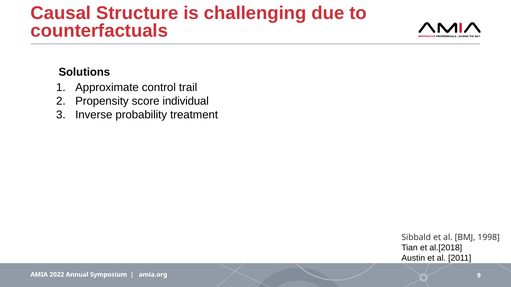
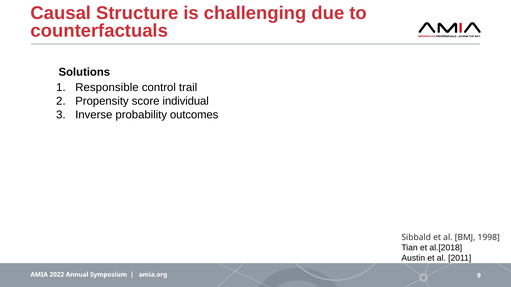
Approximate: Approximate -> Responsible
treatment: treatment -> outcomes
